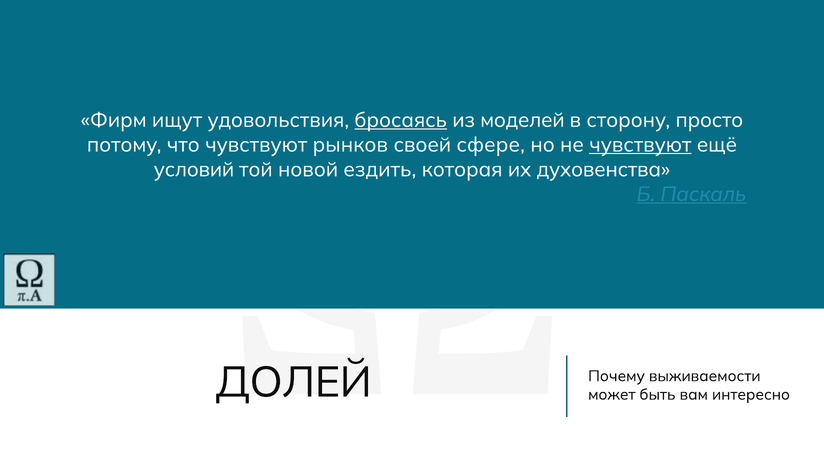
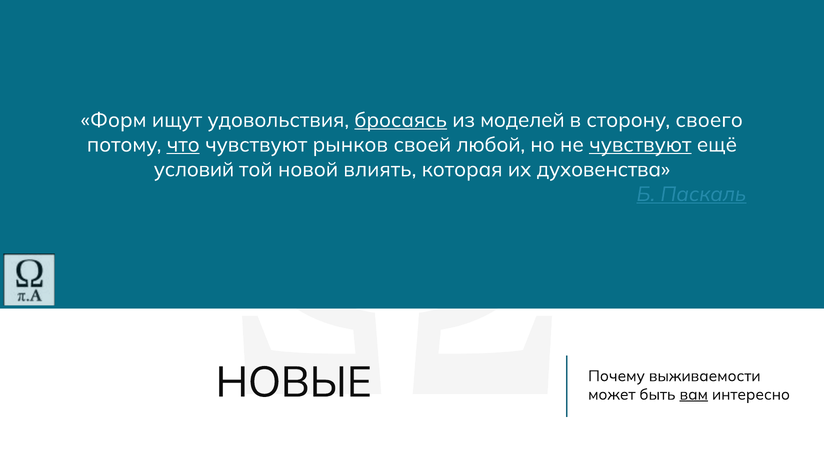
Фирм: Фирм -> Форм
просто: просто -> своего
что underline: none -> present
сфере: сфере -> любой
ездить: ездить -> влиять
ДОЛЕЙ: ДОЛЕЙ -> НОВЫЕ
вам underline: none -> present
